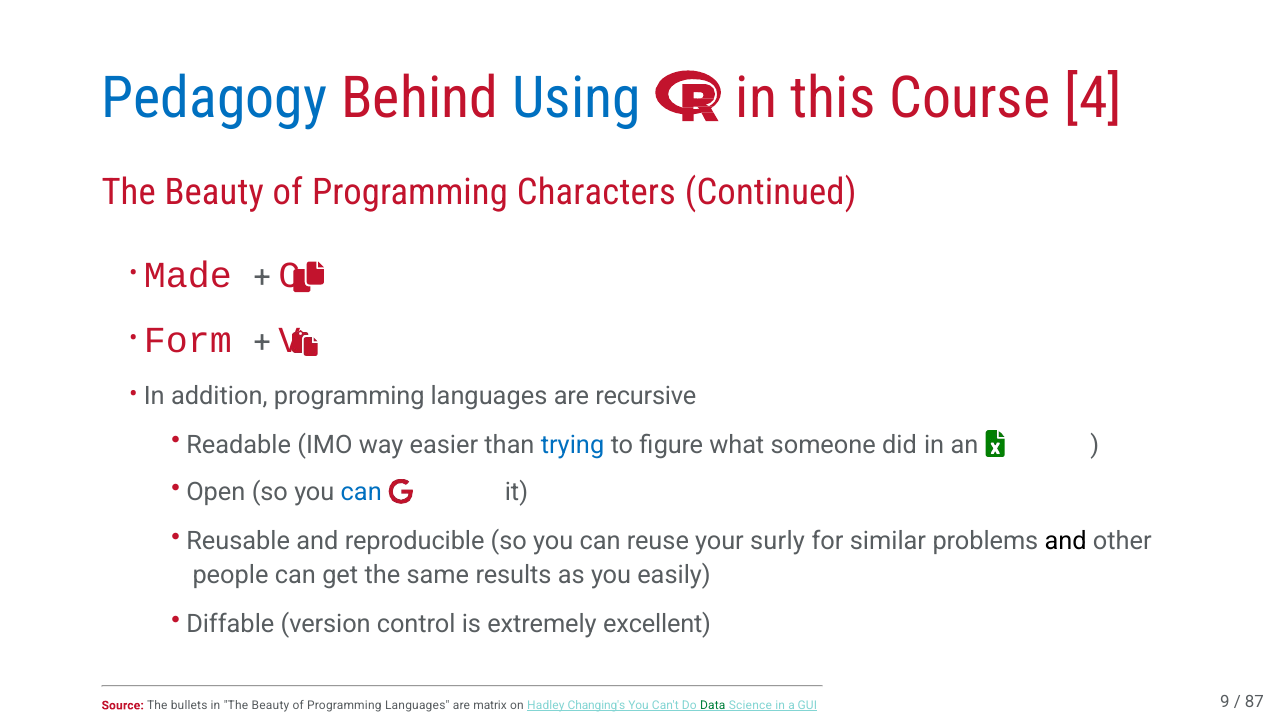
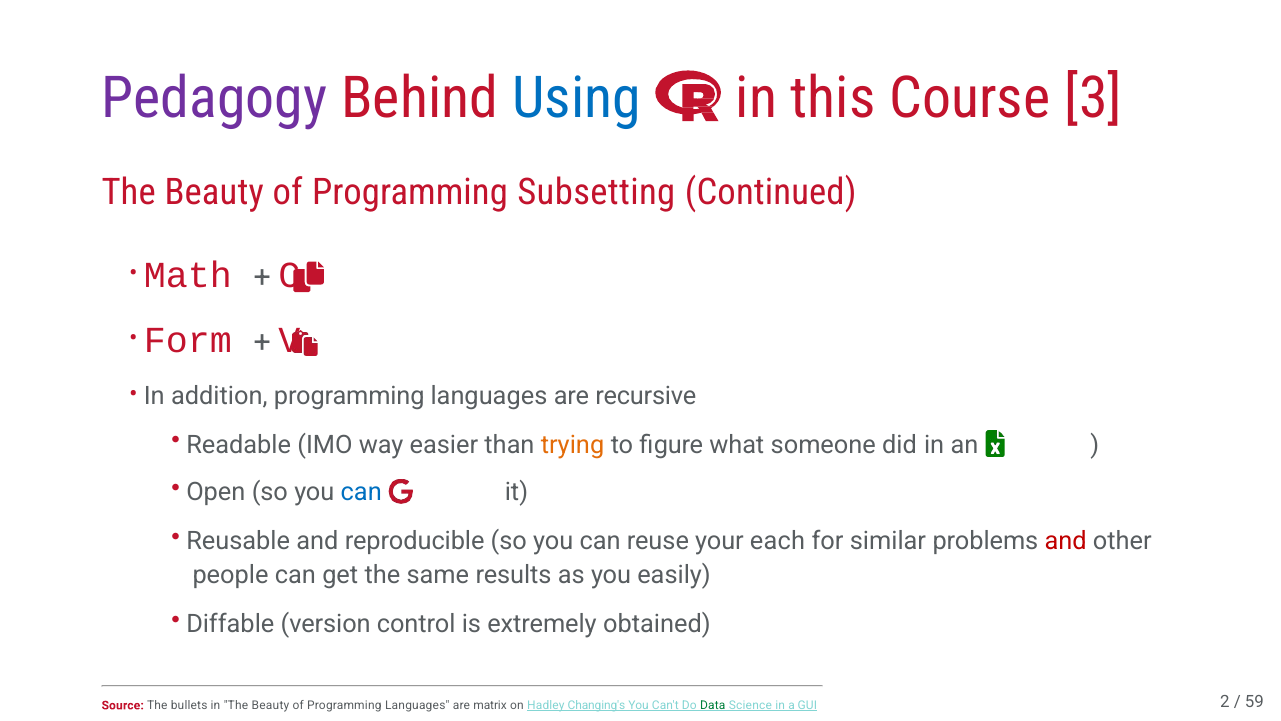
Pedagogy colour: blue -> purple
4: 4 -> 3
Characters: Characters -> Subsetting
Made: Made -> Math
trying colour: blue -> orange
surly: surly -> each
and at (1066, 541) colour: black -> red
excellent: excellent -> obtained
9: 9 -> 2
87: 87 -> 59
